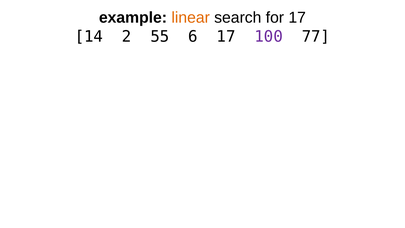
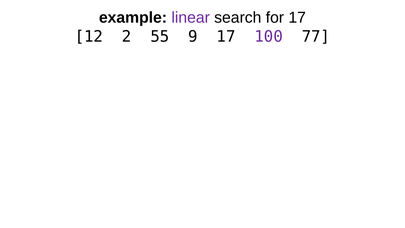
linear colour: orange -> purple
14: 14 -> 12
6: 6 -> 9
